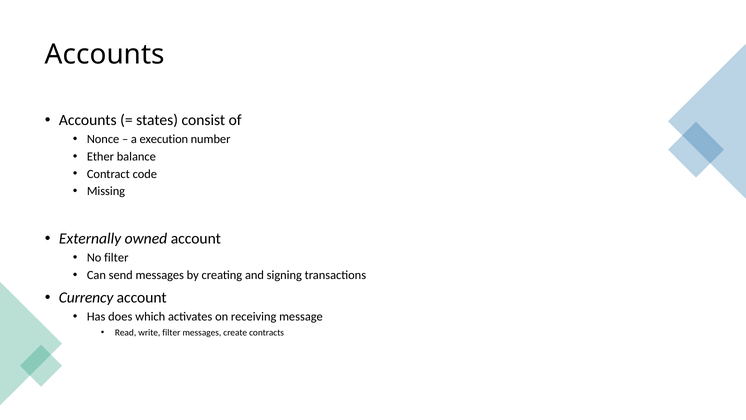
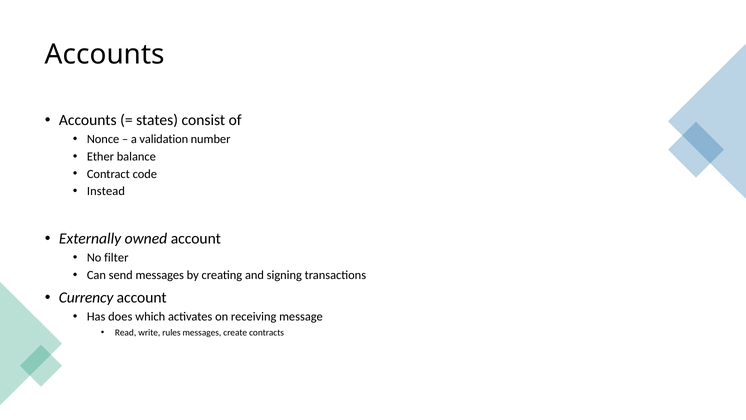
execution: execution -> validation
Missing: Missing -> Instead
write filter: filter -> rules
